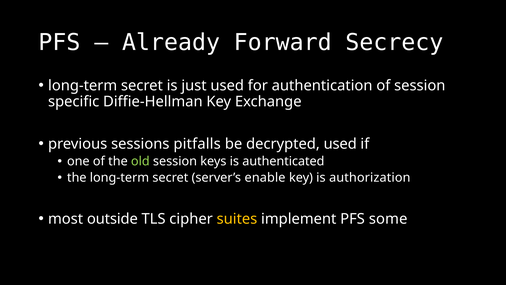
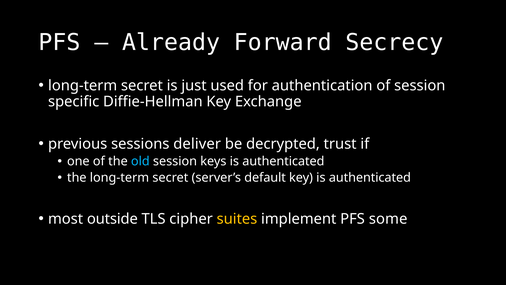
pitfalls: pitfalls -> deliver
decrypted used: used -> trust
old colour: light green -> light blue
enable: enable -> default
key is authorization: authorization -> authenticated
